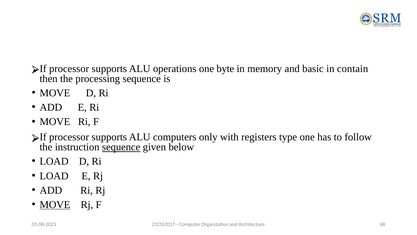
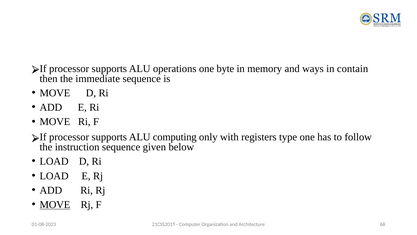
basic: basic -> ways
processing: processing -> immediate
computers: computers -> computing
sequence at (121, 147) underline: present -> none
